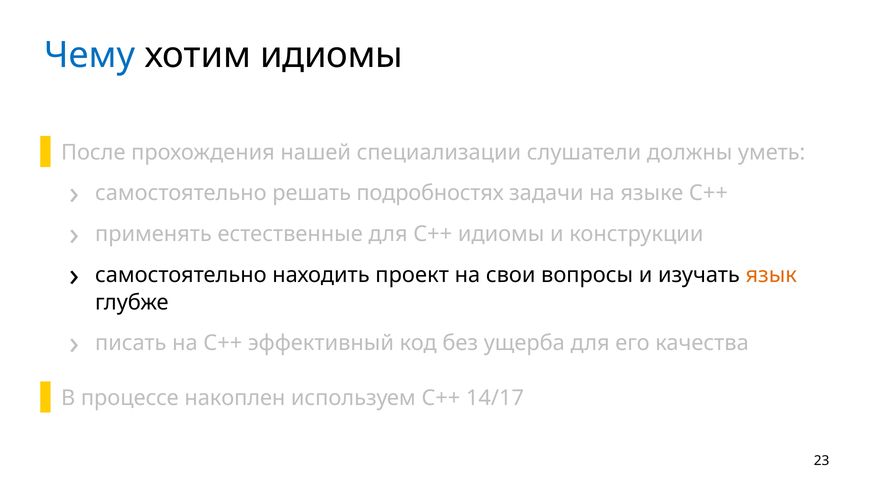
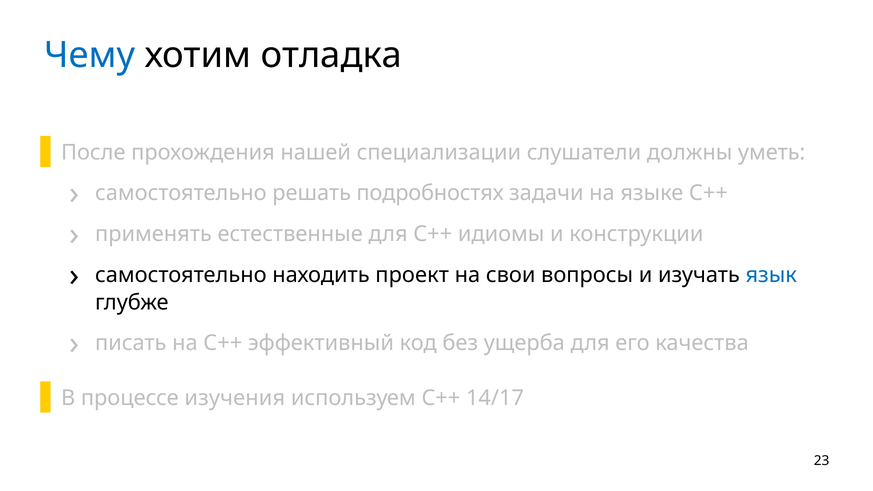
хотим идиомы: идиомы -> отладка
язык colour: orange -> blue
накоплен: накоплен -> изучения
